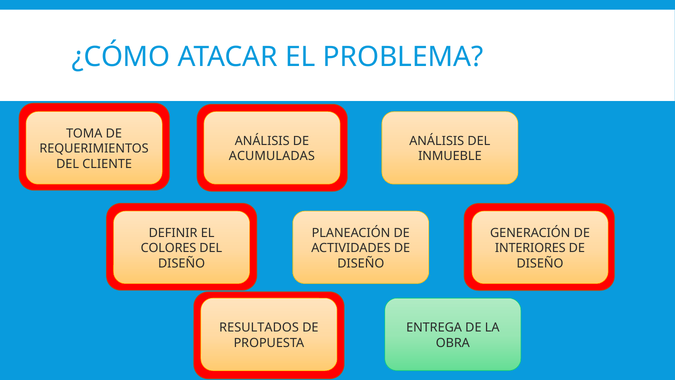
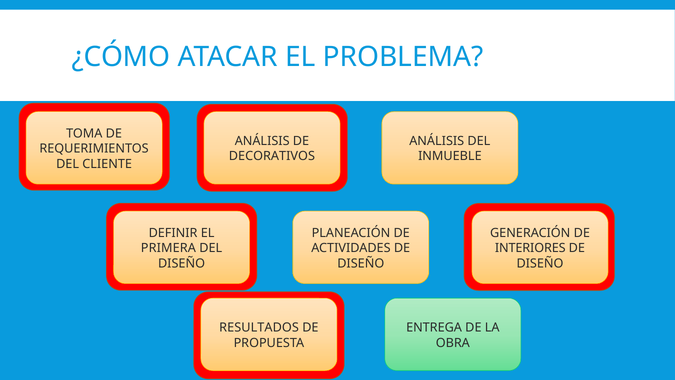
ACUMULADAS: ACUMULADAS -> DECORATIVOS
COLORES: COLORES -> PRIMERA
